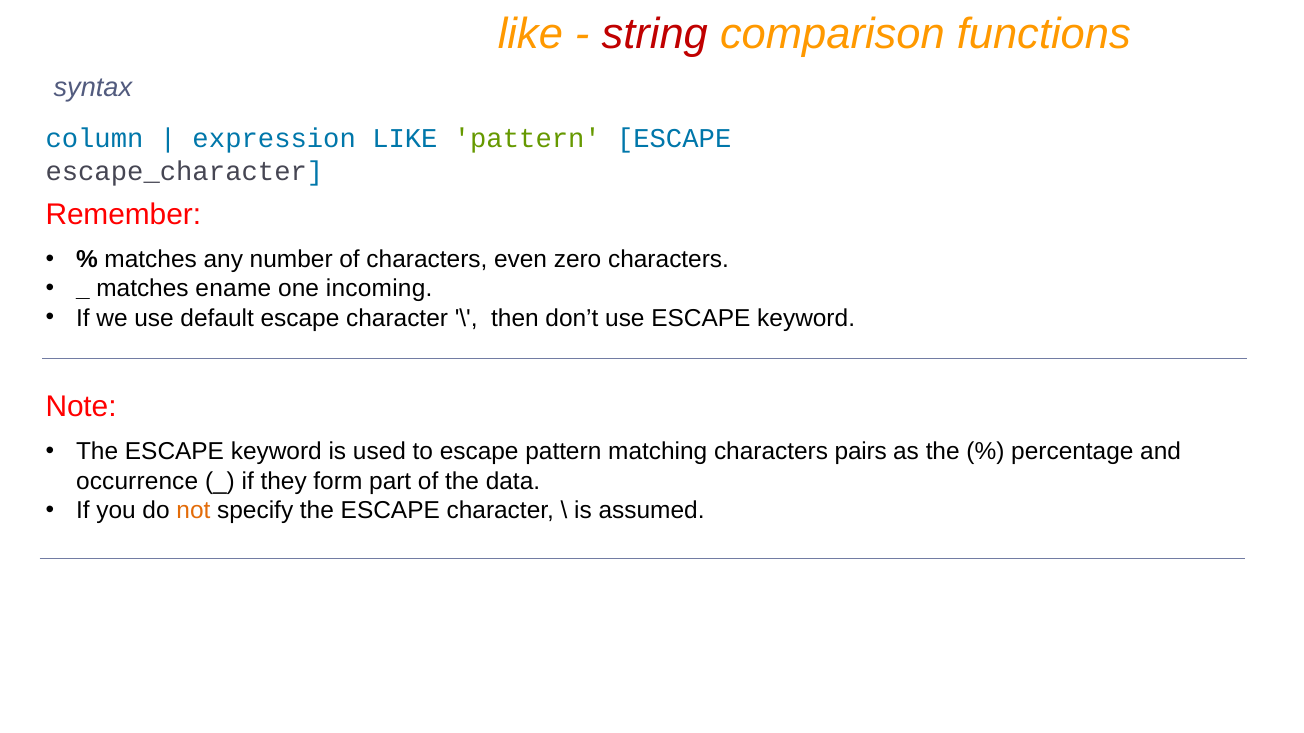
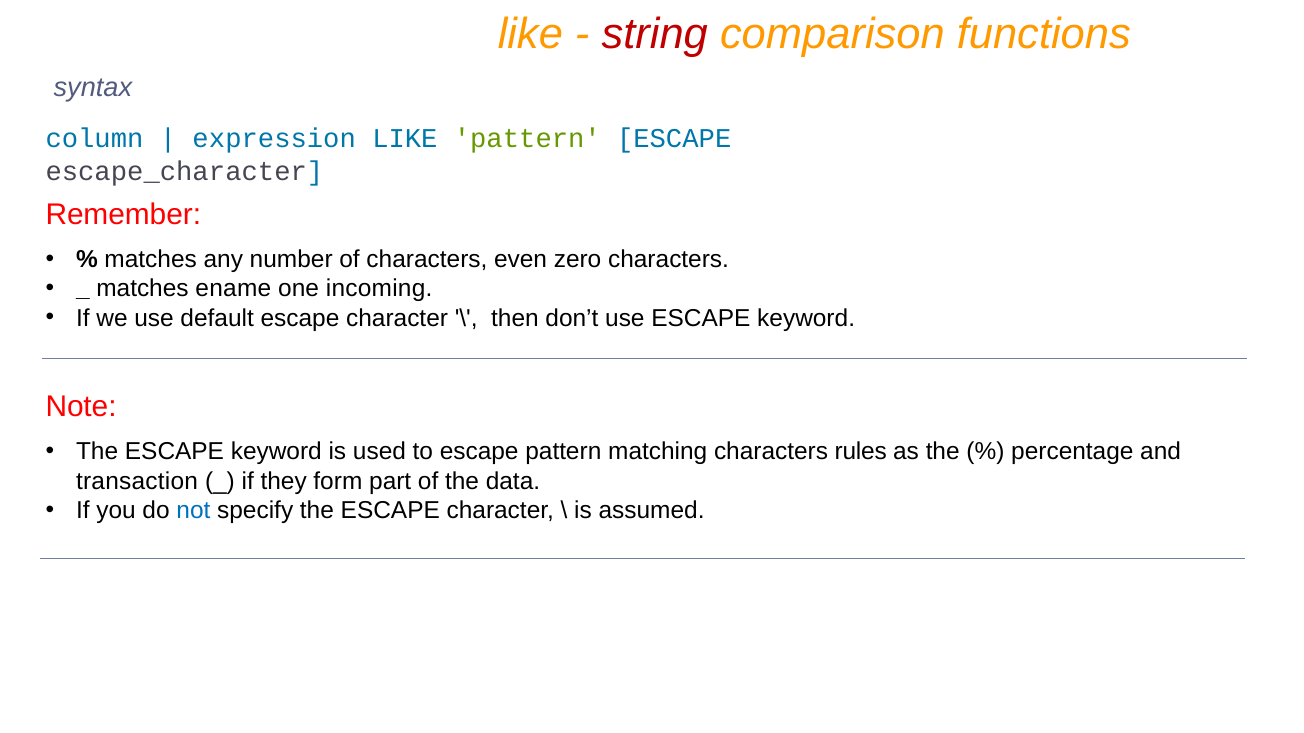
pairs: pairs -> rules
occurrence: occurrence -> transaction
not colour: orange -> blue
